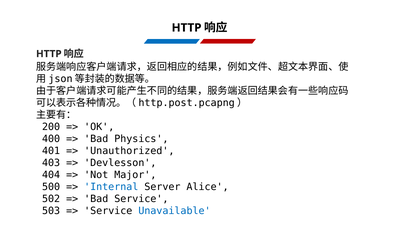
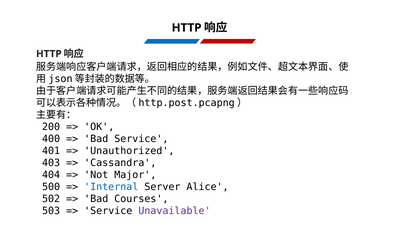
Bad Physics: Physics -> Service
Devlesson: Devlesson -> Cassandra
Bad Service: Service -> Courses
Unavailable colour: blue -> purple
